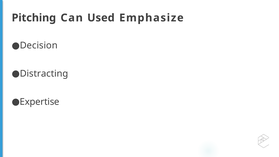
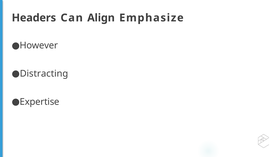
Pitching: Pitching -> Headers
Used: Used -> Align
Decision: Decision -> However
